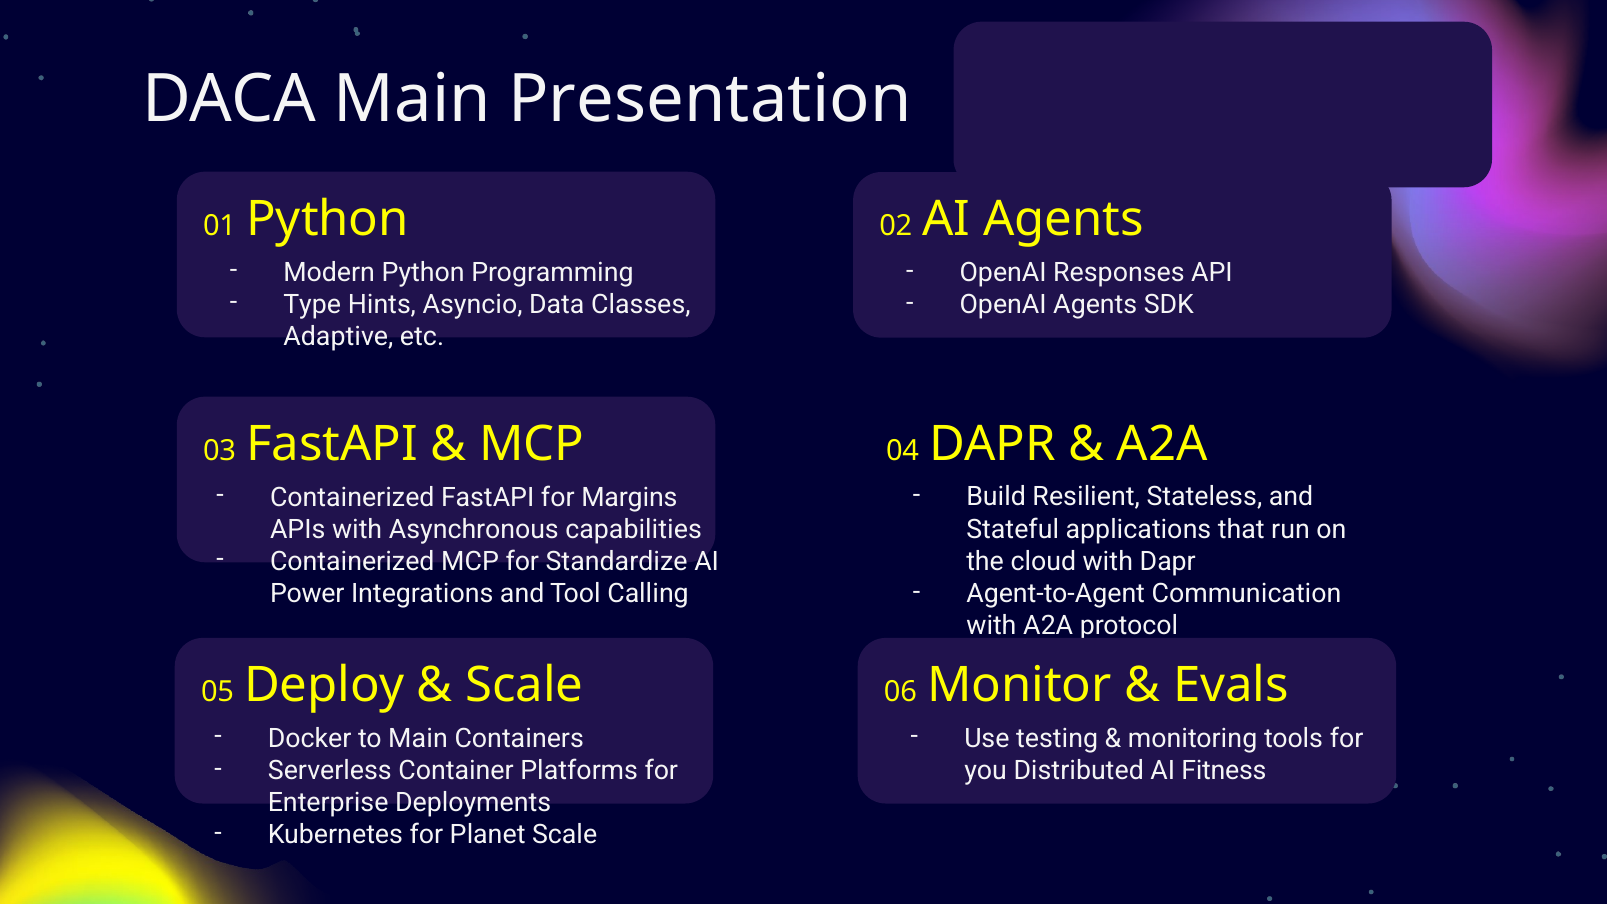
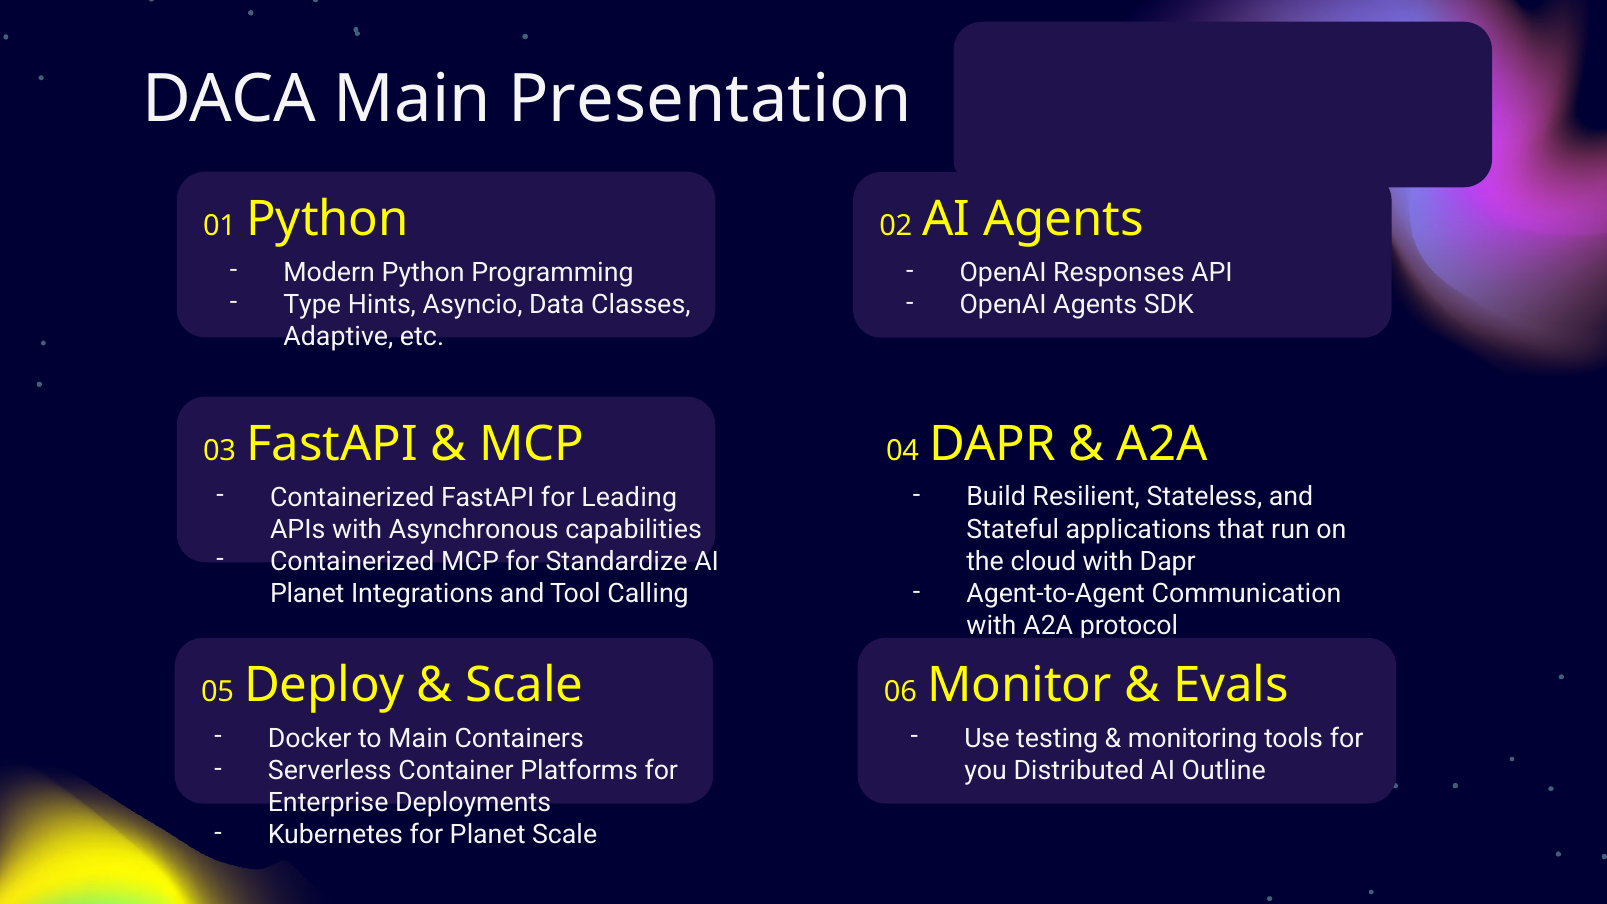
Margins: Margins -> Leading
Power at (307, 594): Power -> Planet
Fitness: Fitness -> Outline
